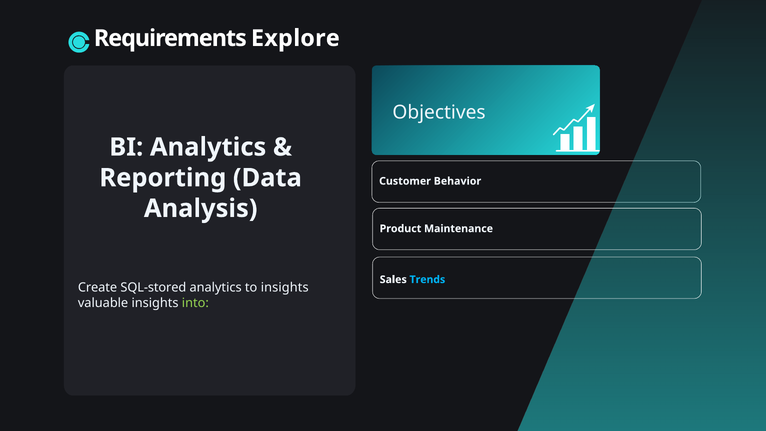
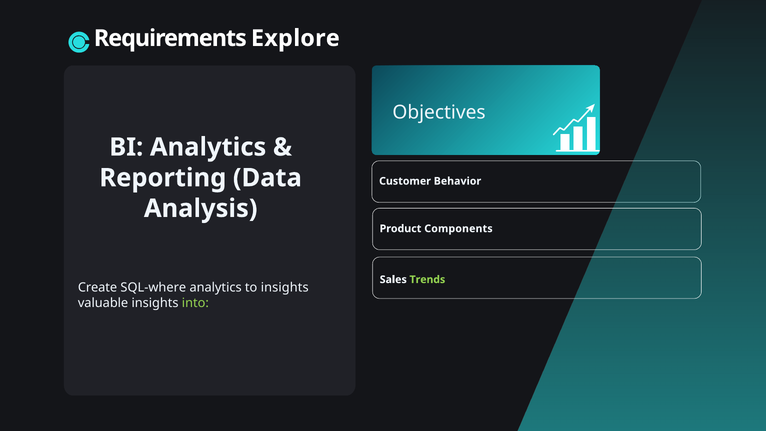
Maintenance: Maintenance -> Components
Trends colour: light blue -> light green
SQL-stored: SQL-stored -> SQL-where
